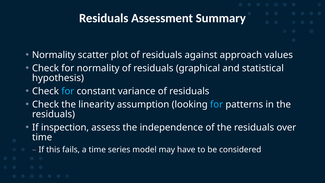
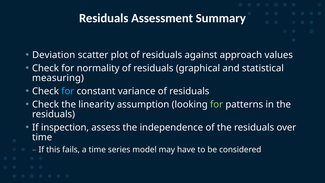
Normality at (54, 55): Normality -> Deviation
hypothesis: hypothesis -> measuring
for at (217, 104) colour: light blue -> light green
